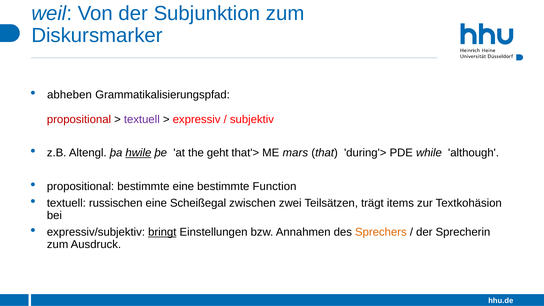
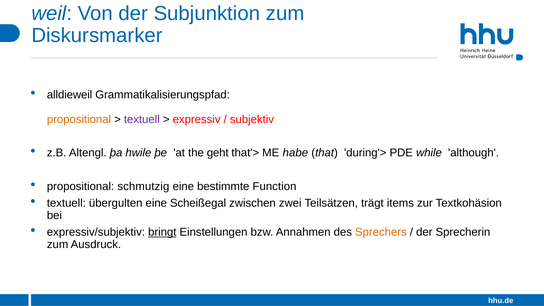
abheben: abheben -> alldieweil
propositional at (79, 119) colour: red -> orange
hwile underline: present -> none
mars: mars -> habe
propositional bestimmte: bestimmte -> schmutzig
russischen: russischen -> übergulten
